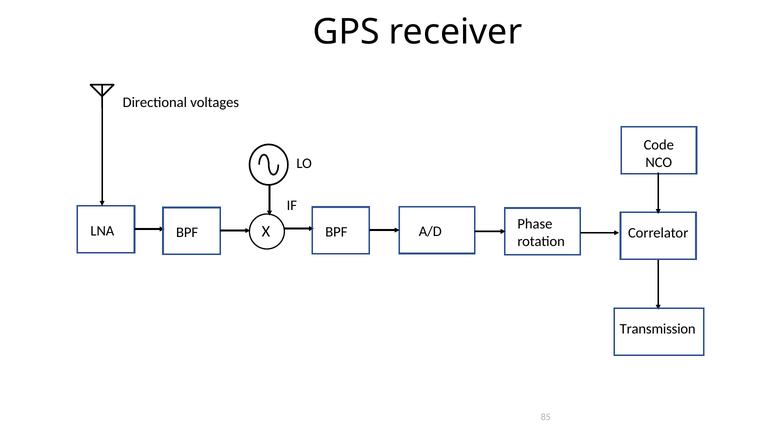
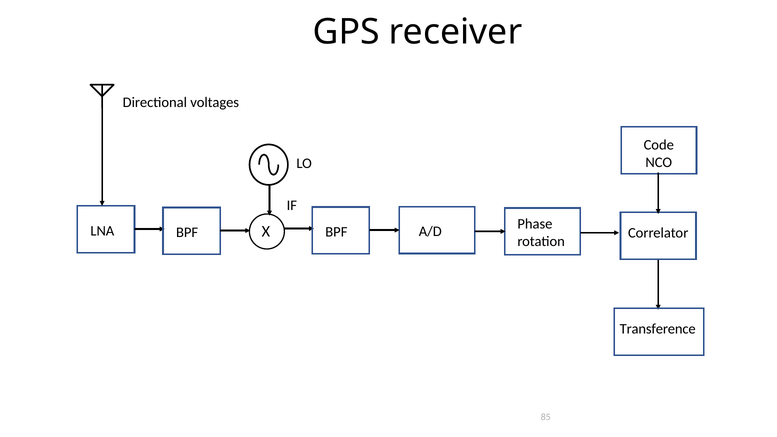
Transmission: Transmission -> Transference
